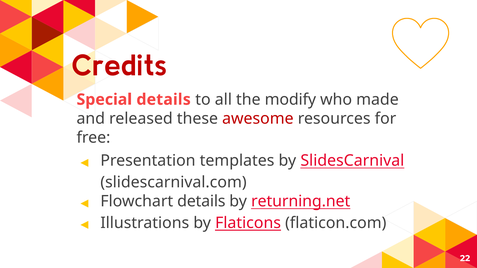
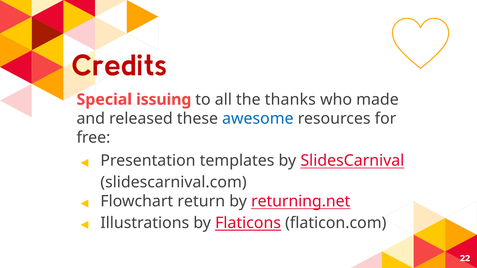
Special details: details -> issuing
modify: modify -> thanks
awesome colour: red -> blue
Flowchart details: details -> return
